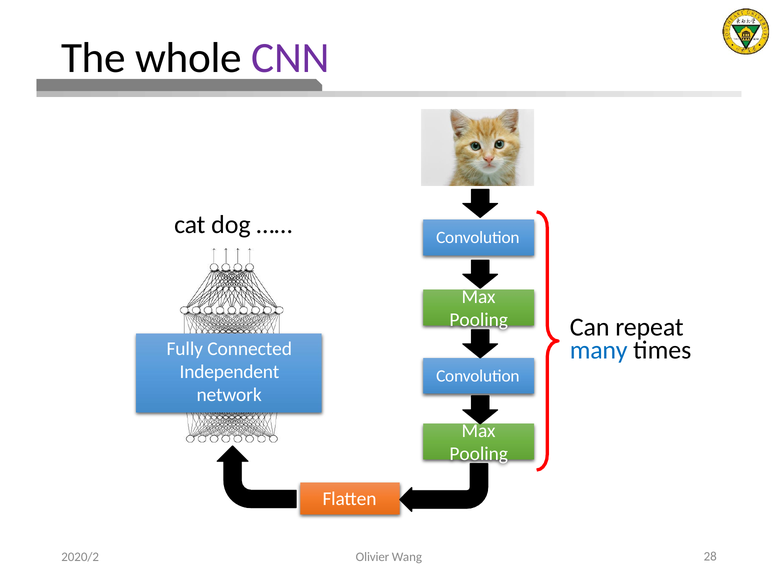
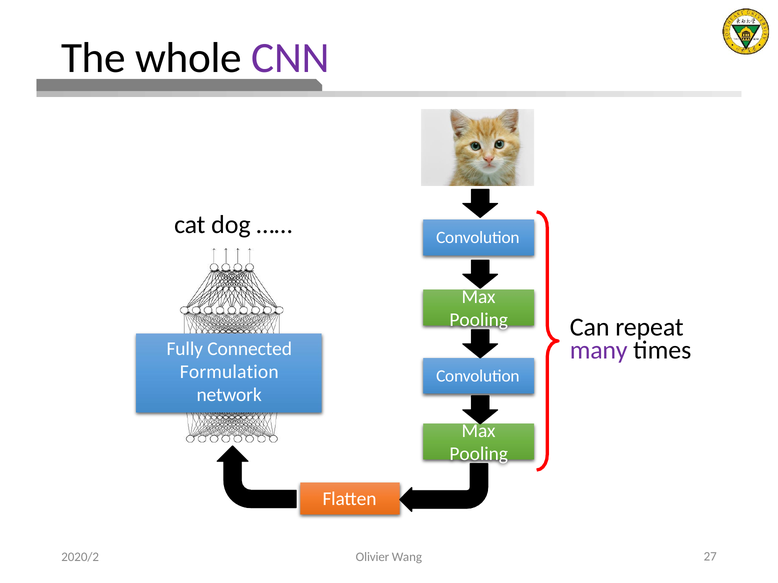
many colour: blue -> purple
Independent: Independent -> Formulation
28: 28 -> 27
